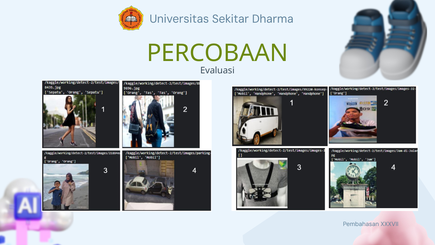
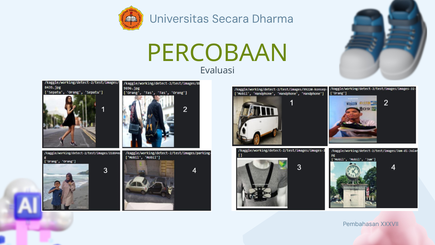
Sekitar: Sekitar -> Secara
